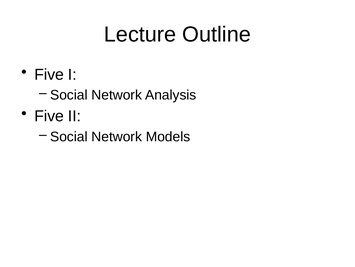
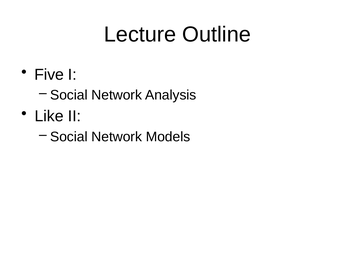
Five at (49, 116): Five -> Like
